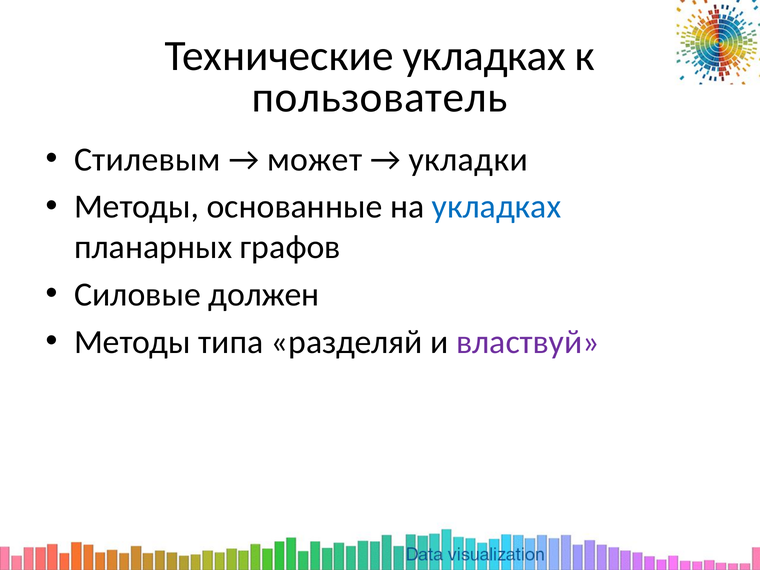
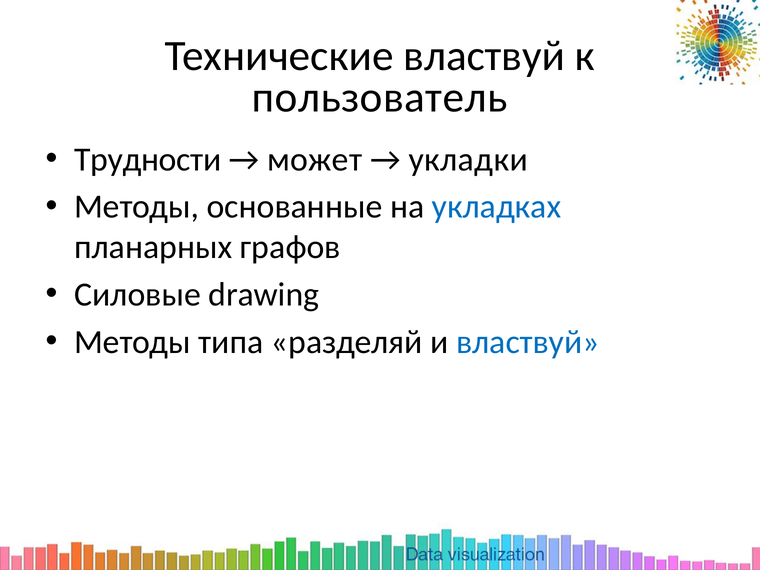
Технические укладках: укладках -> властвуй
Стилевым: Стилевым -> Трудности
должен: должен -> drawing
властвуй at (528, 342) colour: purple -> blue
